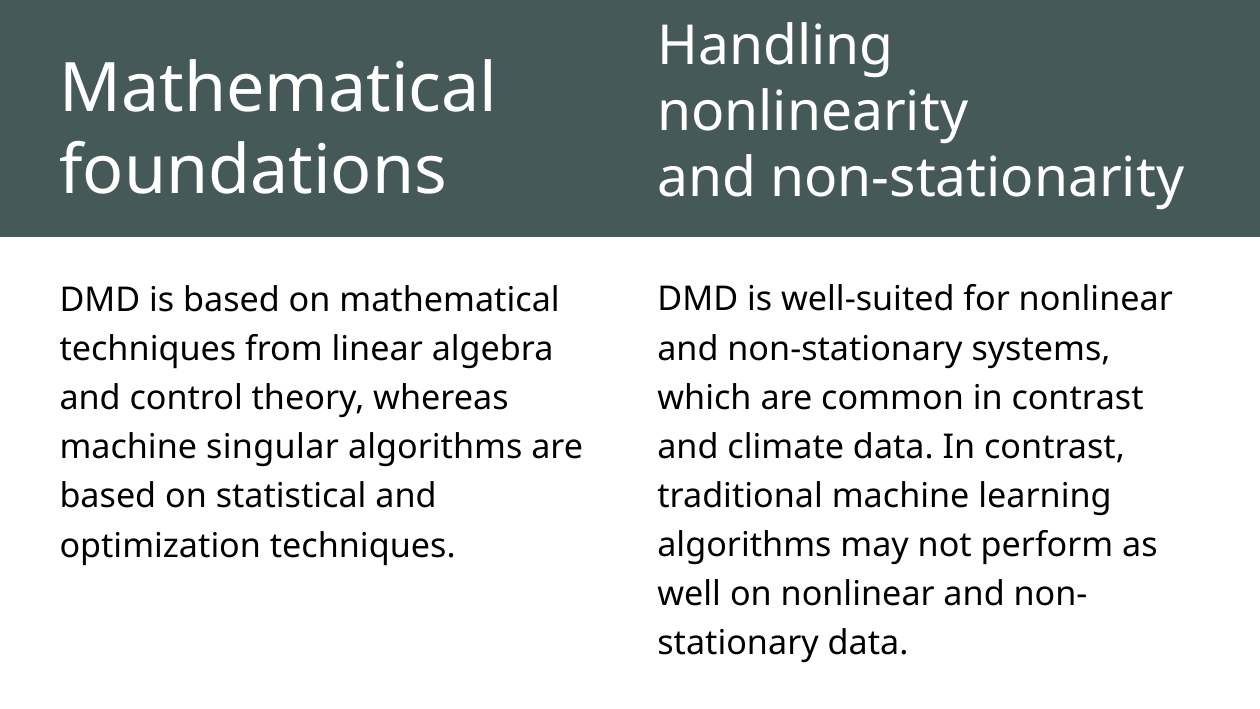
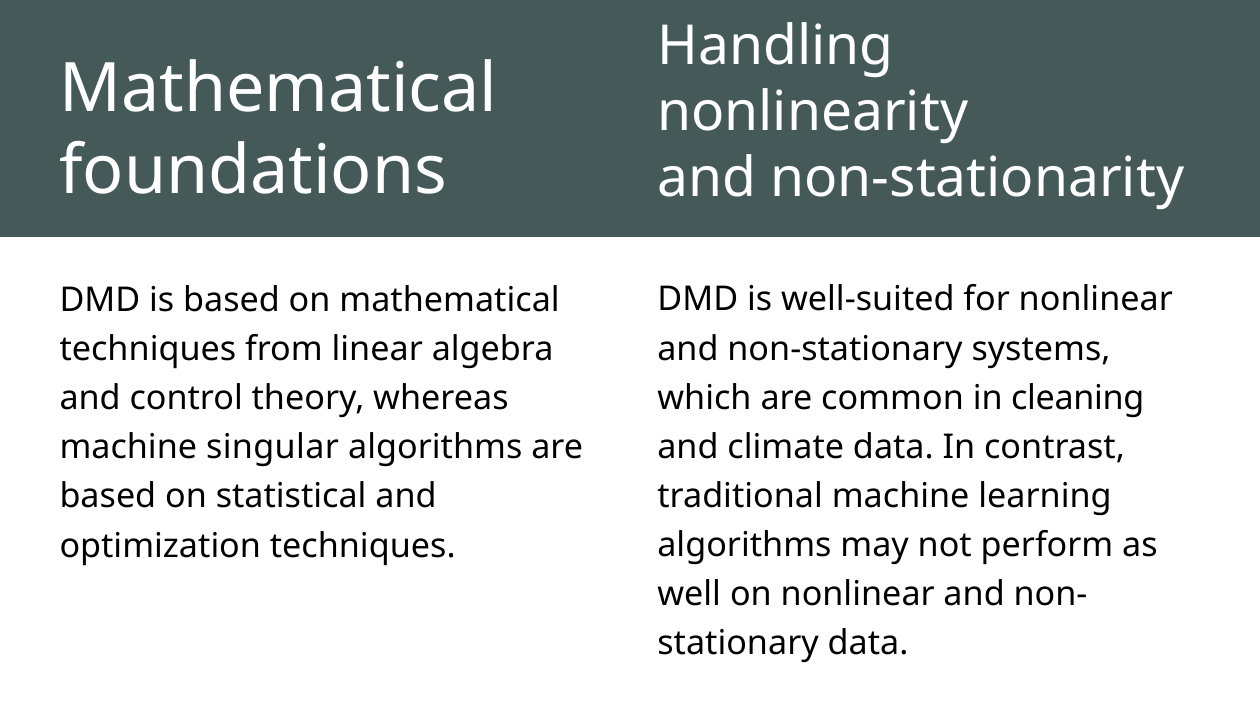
common in contrast: contrast -> cleaning
